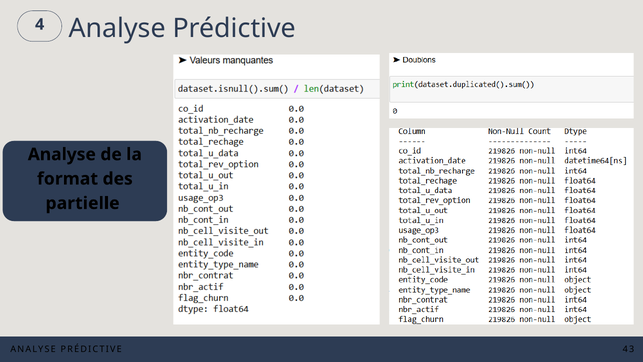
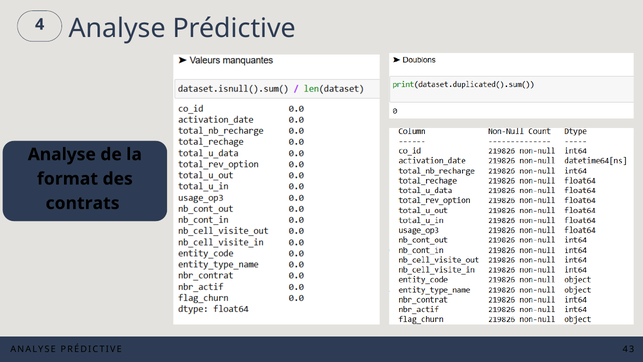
partielle: partielle -> contrats
